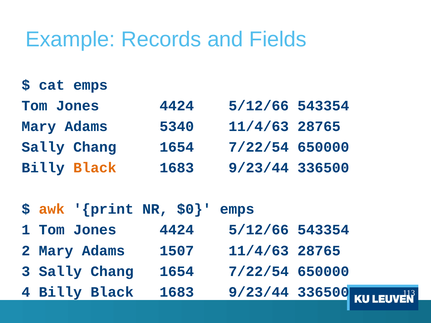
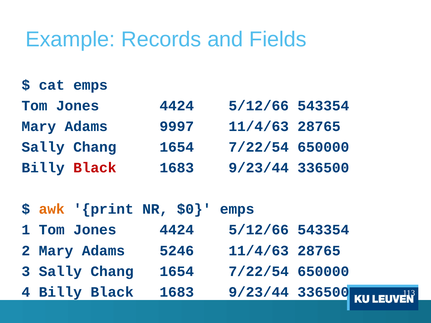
5340: 5340 -> 9997
Black at (95, 168) colour: orange -> red
1507: 1507 -> 5246
